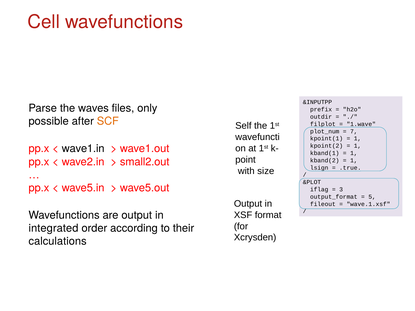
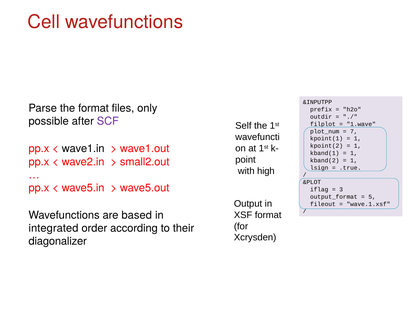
the waves: waves -> format
SCF colour: orange -> purple
size: size -> high
are output: output -> based
calculations: calculations -> diagonalizer
